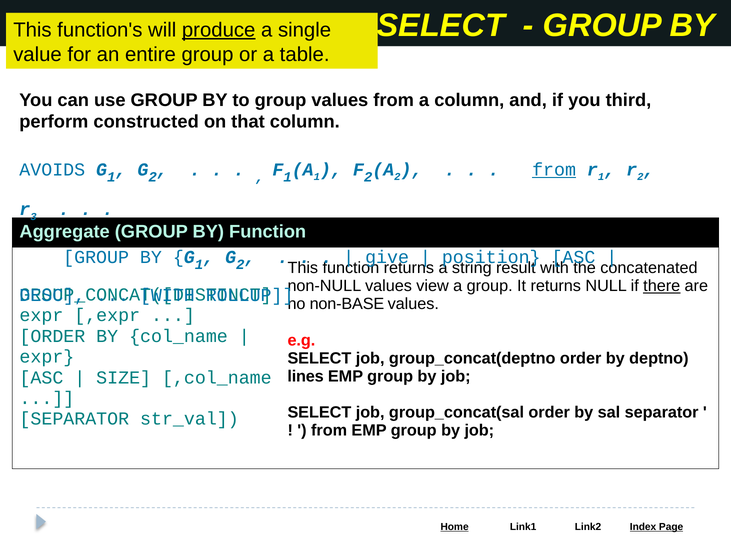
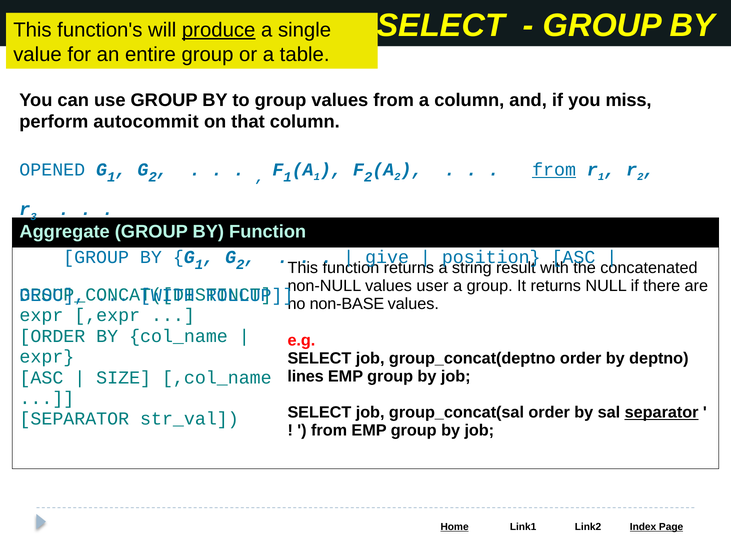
third: third -> miss
constructed: constructed -> autocommit
AVOIDS: AVOIDS -> OPENED
view: view -> user
there underline: present -> none
separator at (662, 413) underline: none -> present
